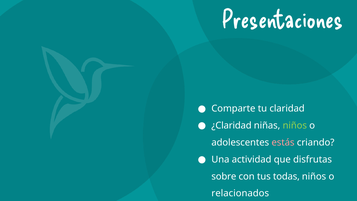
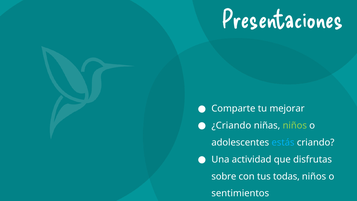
claridad: claridad -> mejorar
¿Claridad: ¿Claridad -> ¿Criando
estás colour: pink -> light blue
relacionados: relacionados -> sentimientos
